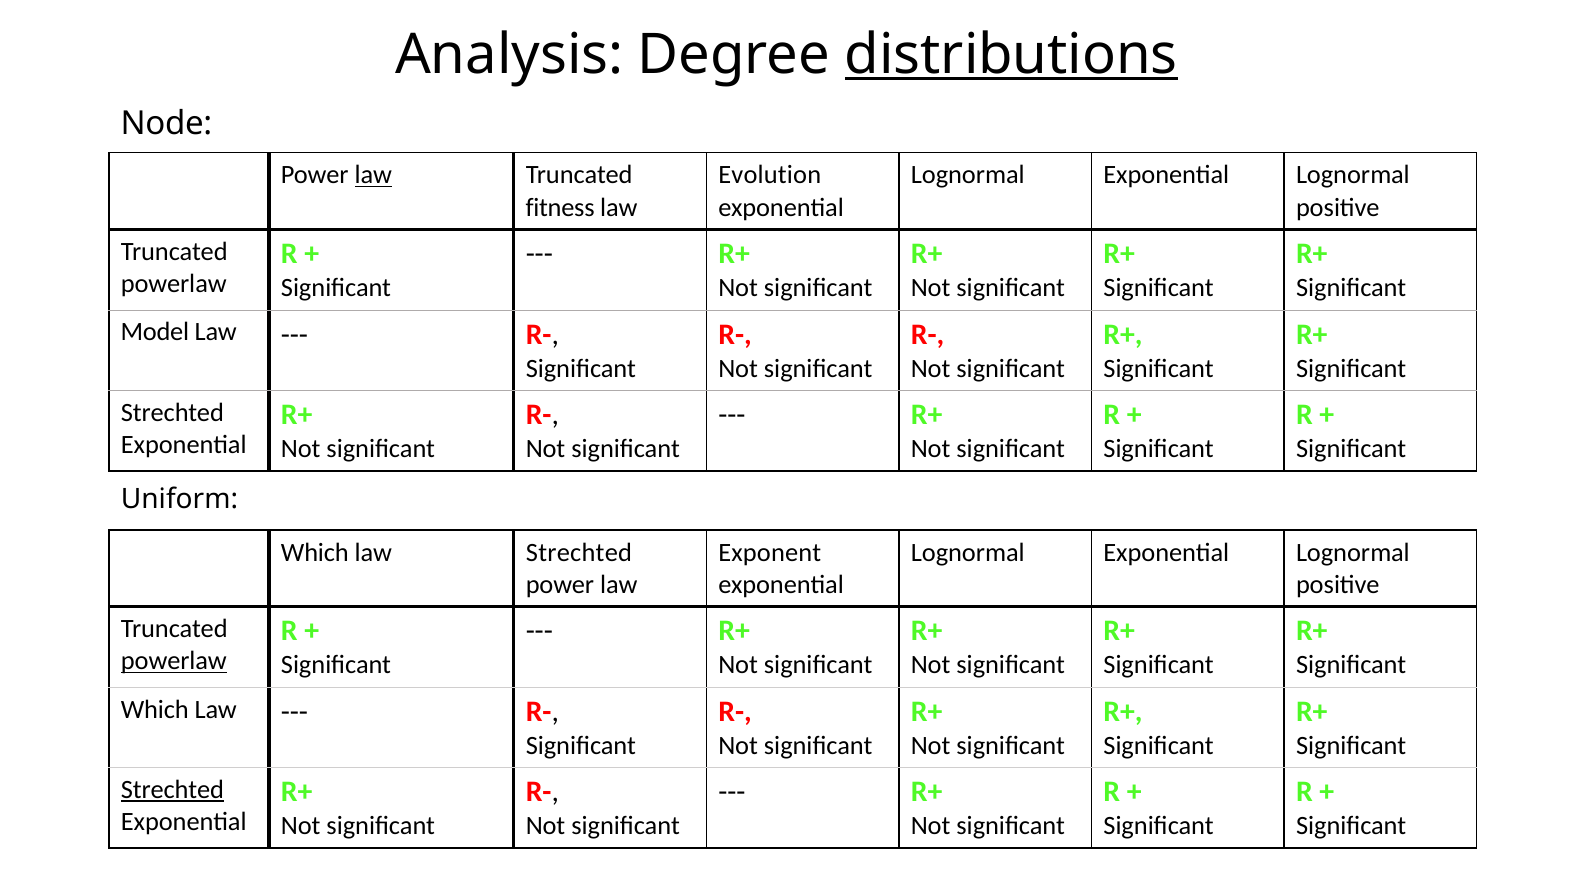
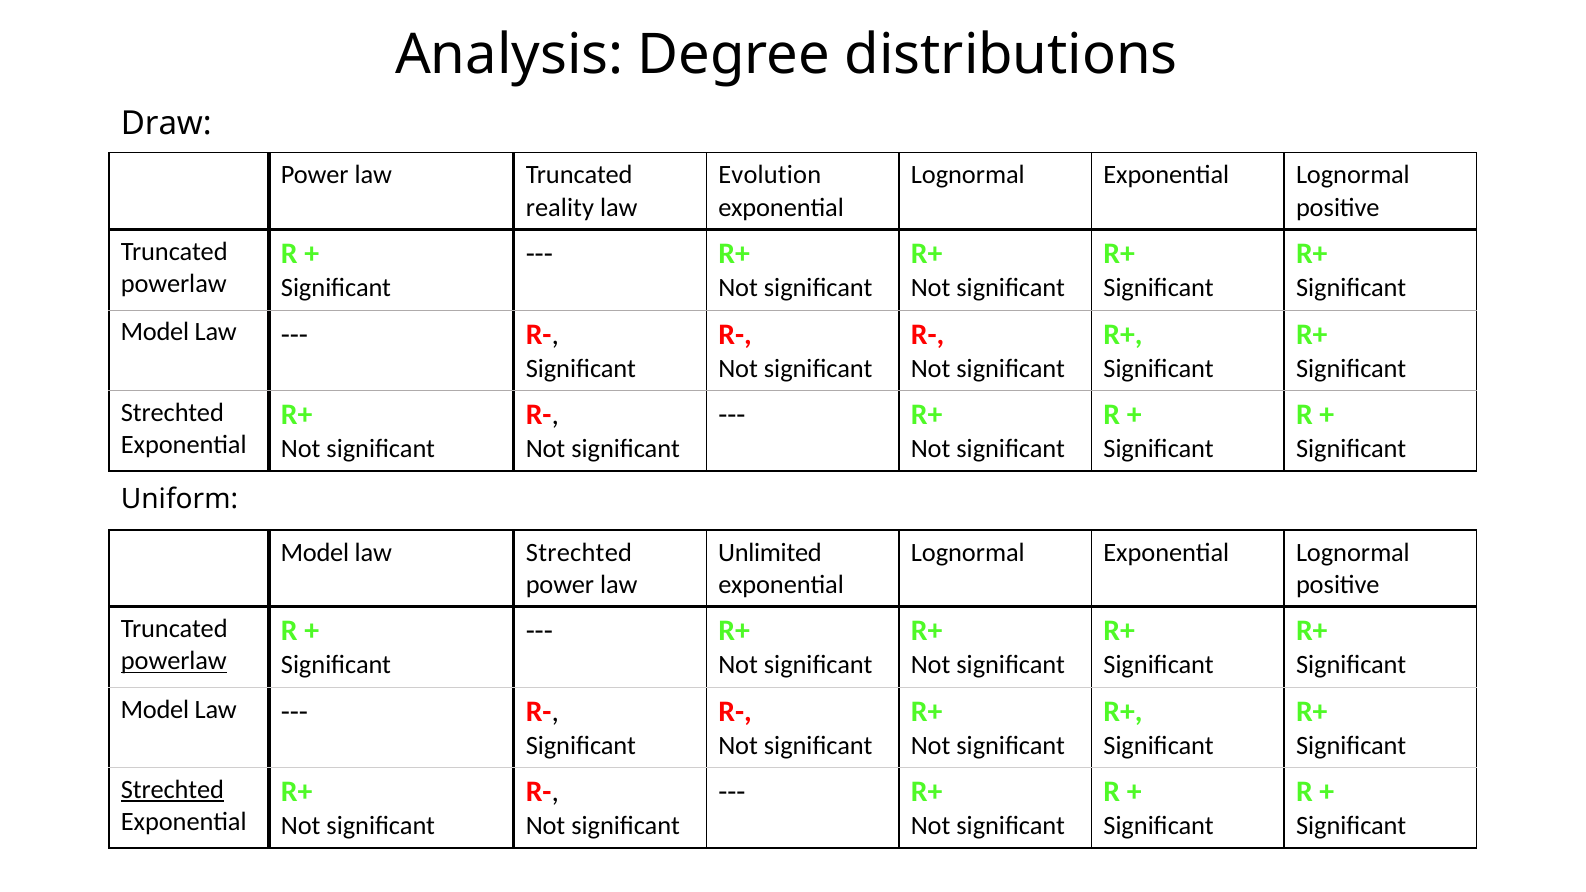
distributions underline: present -> none
Node: Node -> Draw
law at (373, 175) underline: present -> none
fitness: fitness -> reality
Which at (315, 552): Which -> Model
Exponent: Exponent -> Unlimited
Which at (155, 709): Which -> Model
